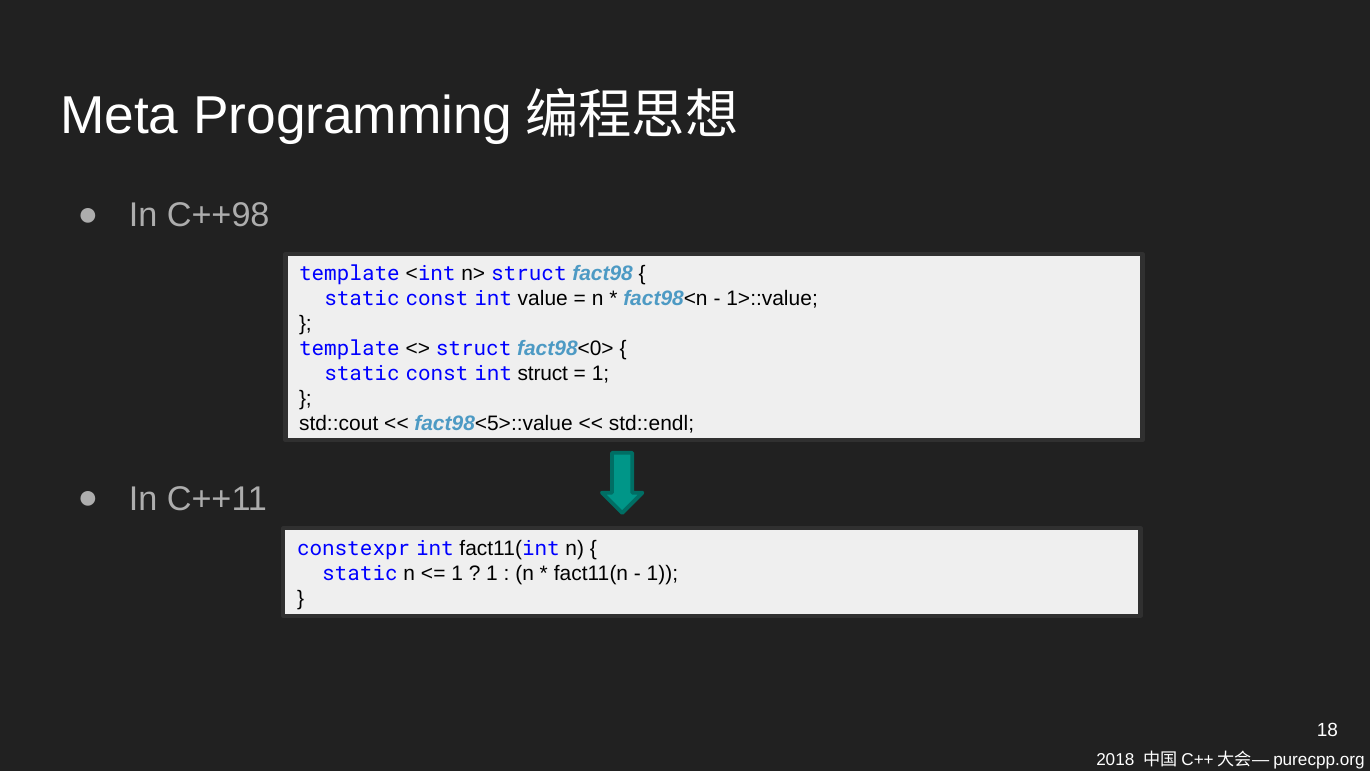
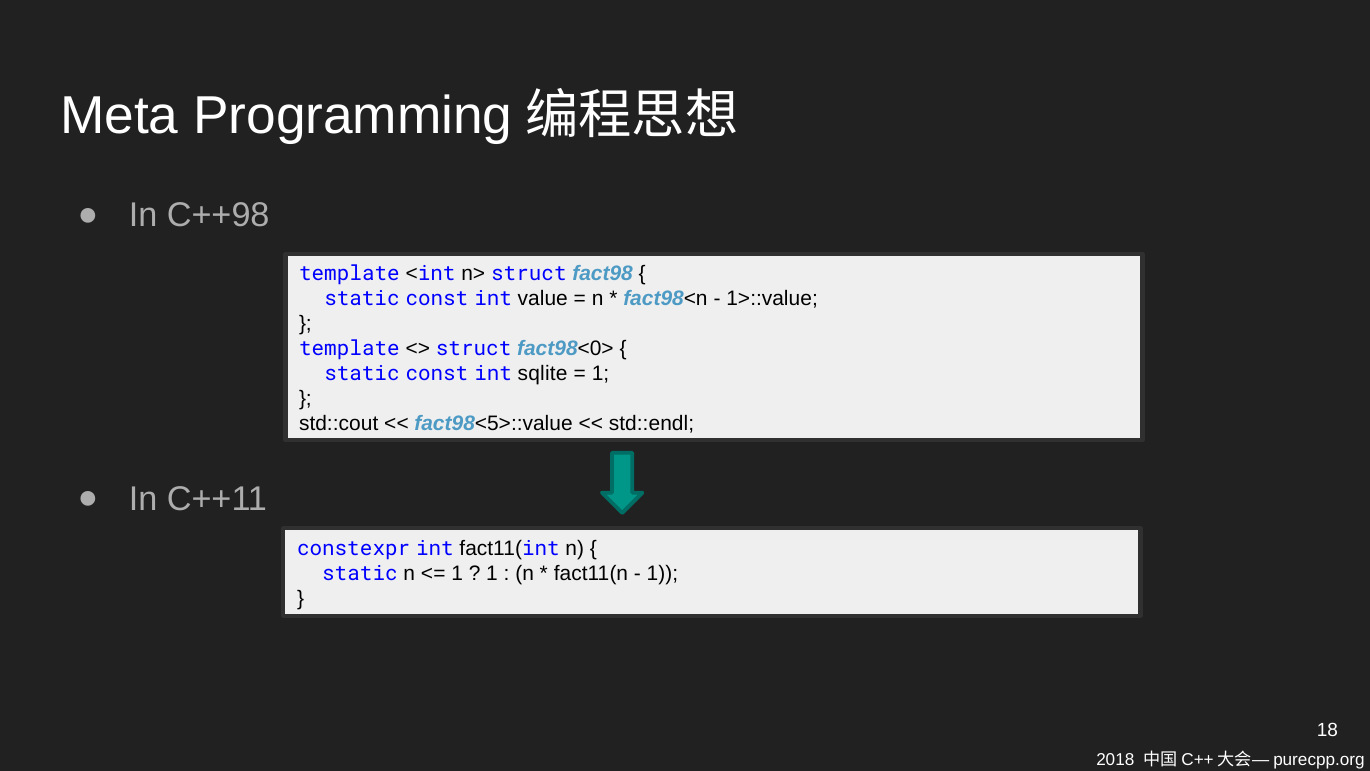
int struct: struct -> sqlite
